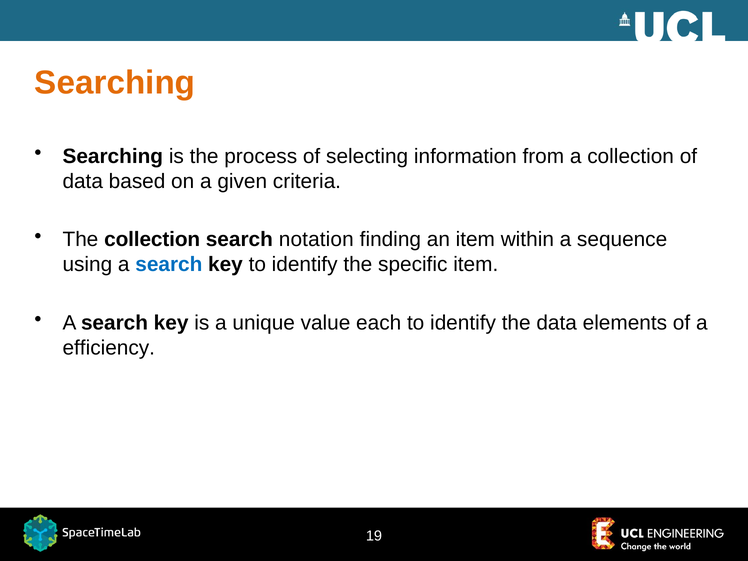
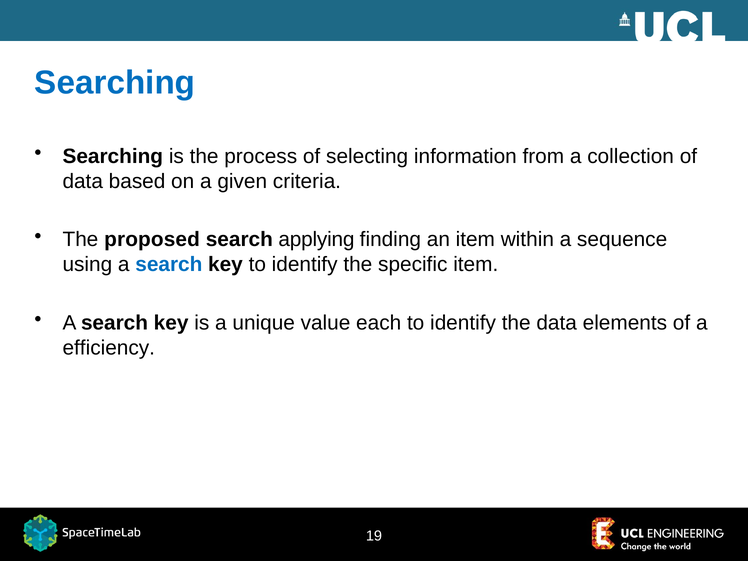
Searching at (115, 83) colour: orange -> blue
The collection: collection -> proposed
notation: notation -> applying
